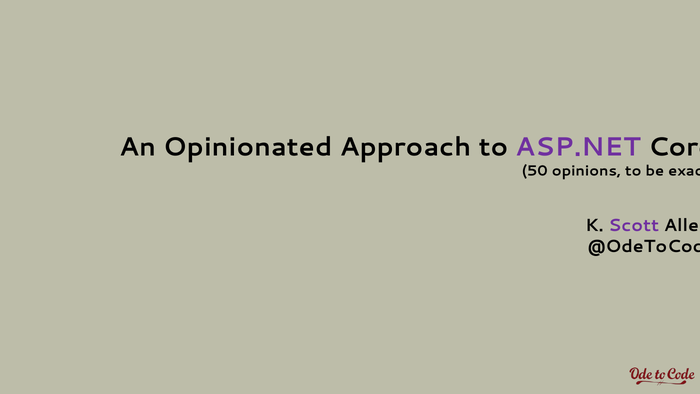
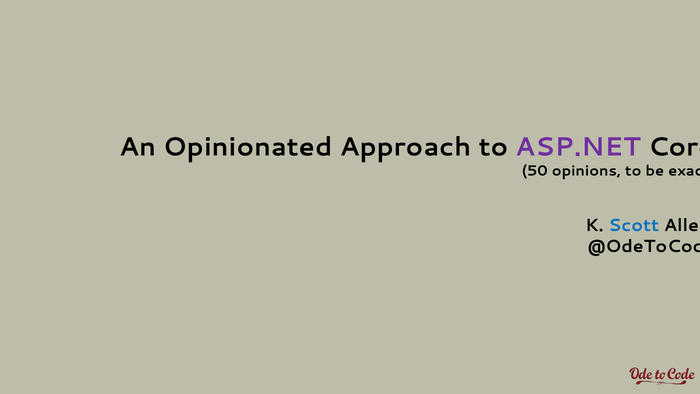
Scott colour: purple -> blue
